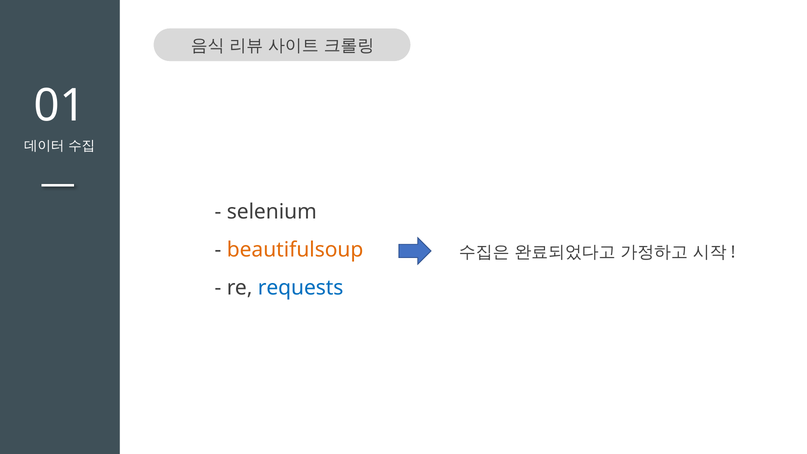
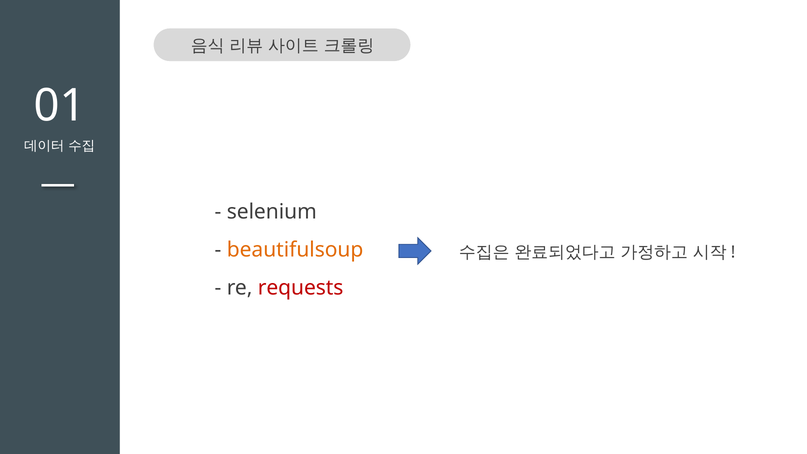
requests colour: blue -> red
